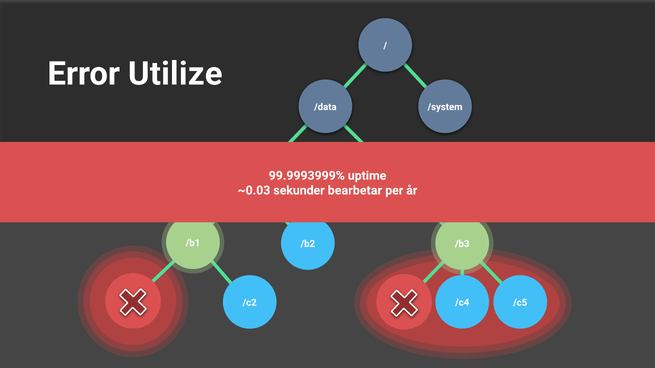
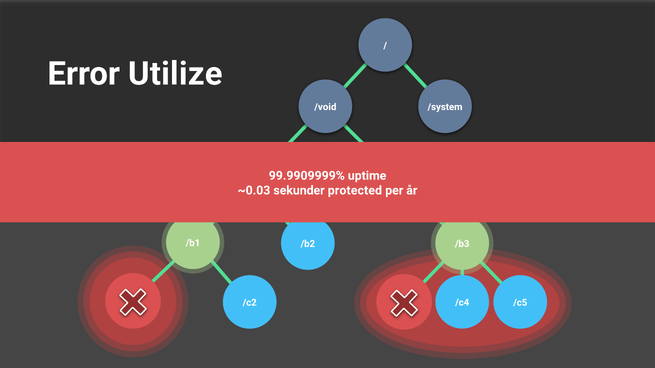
/data: /data -> /void
99.9993999%: 99.9993999% -> 99.9909999%
bearbetar: bearbetar -> protected
